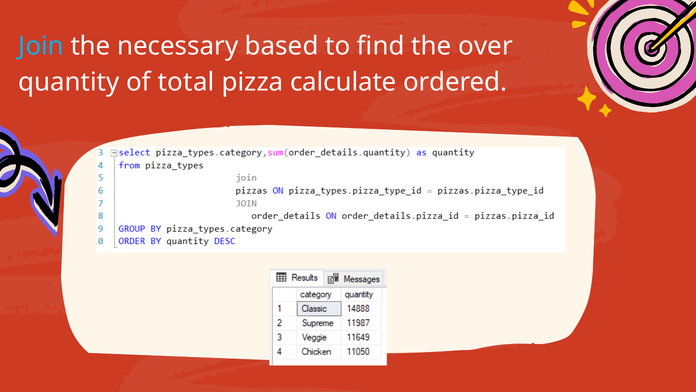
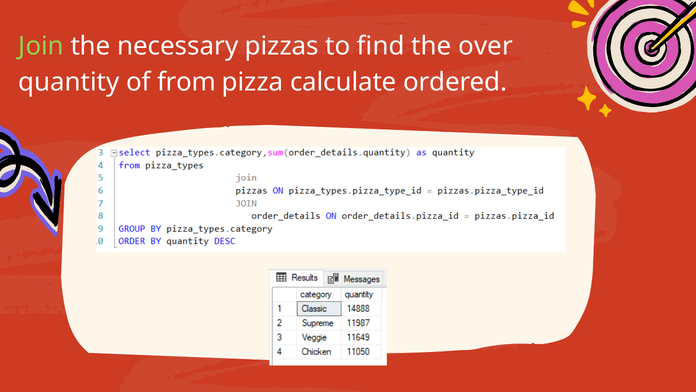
Join colour: light blue -> light green
based: based -> pizzas
total: total -> from
